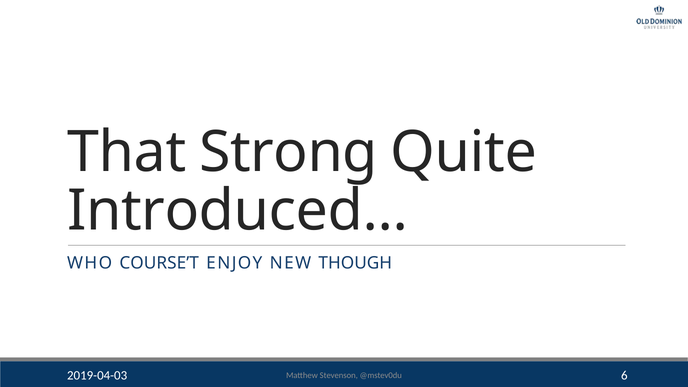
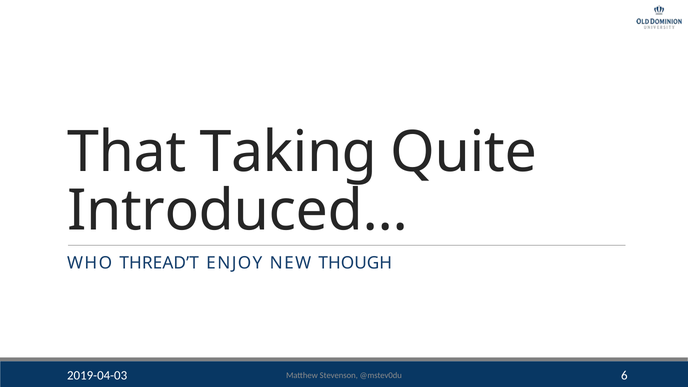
Strong: Strong -> Taking
COURSE’T: COURSE’T -> THREAD’T
